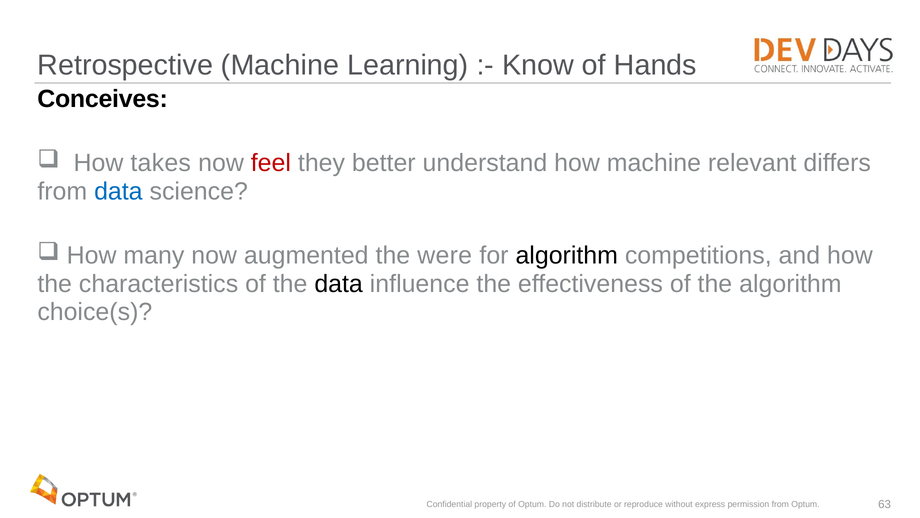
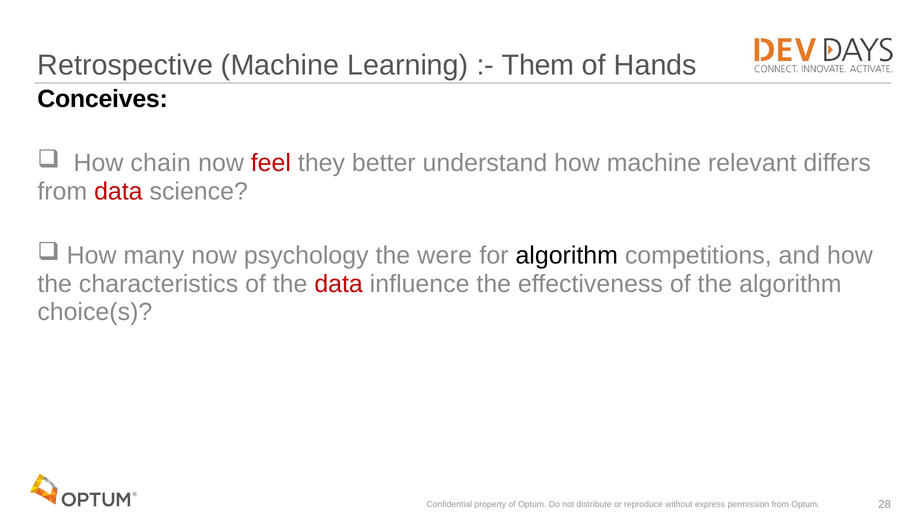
Know: Know -> Them
takes: takes -> chain
data at (118, 191) colour: blue -> red
augmented: augmented -> psychology
data at (339, 284) colour: black -> red
63: 63 -> 28
